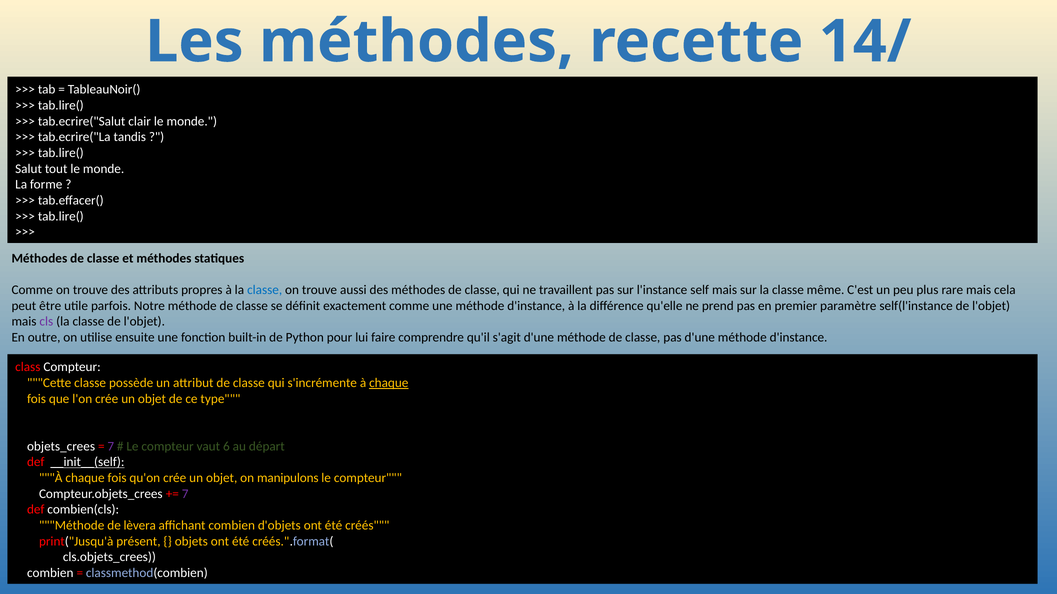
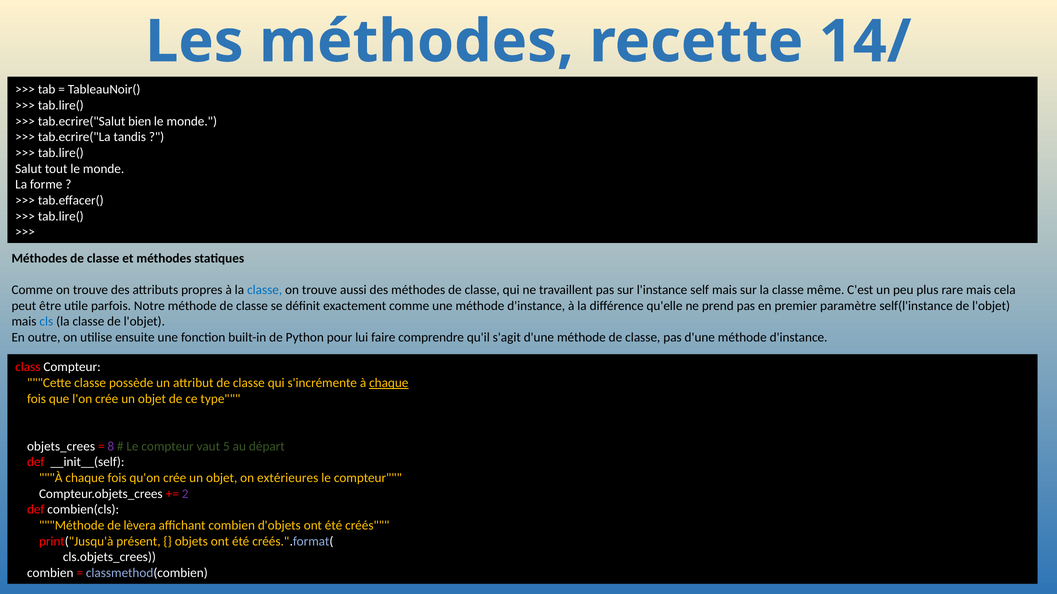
clair: clair -> bien
cls colour: purple -> blue
7 at (111, 447): 7 -> 8
6: 6 -> 5
__init__(self underline: present -> none
manipulons: manipulons -> extérieures
7 at (185, 494): 7 -> 2
